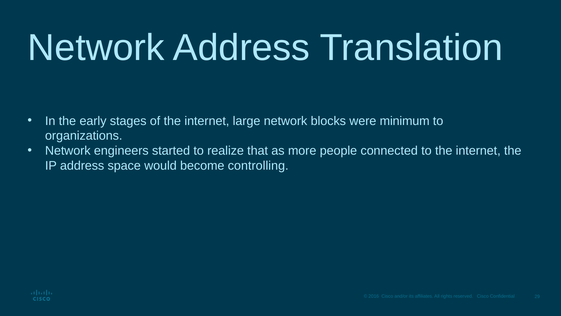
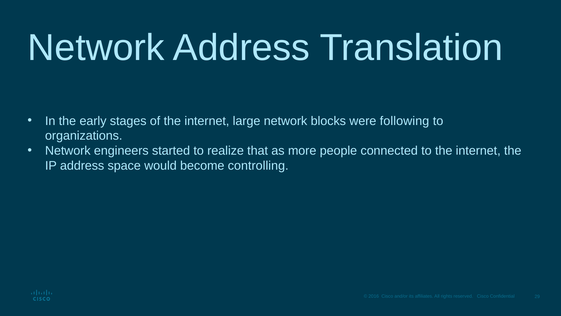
minimum: minimum -> following
